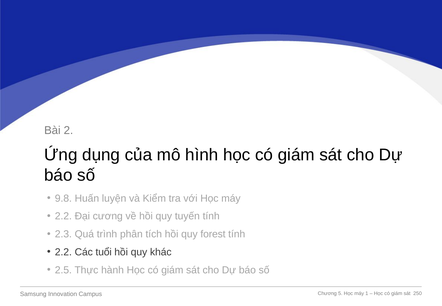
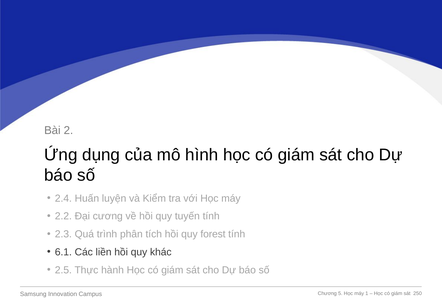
9.8: 9.8 -> 2.4
2.2 at (63, 252): 2.2 -> 6.1
tuổi: tuổi -> liền
